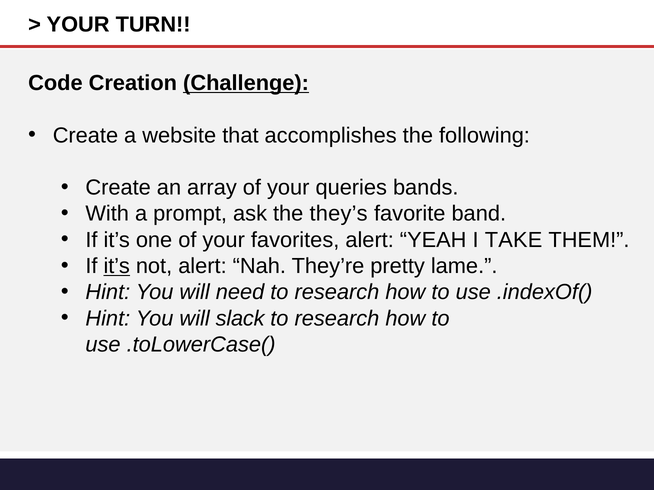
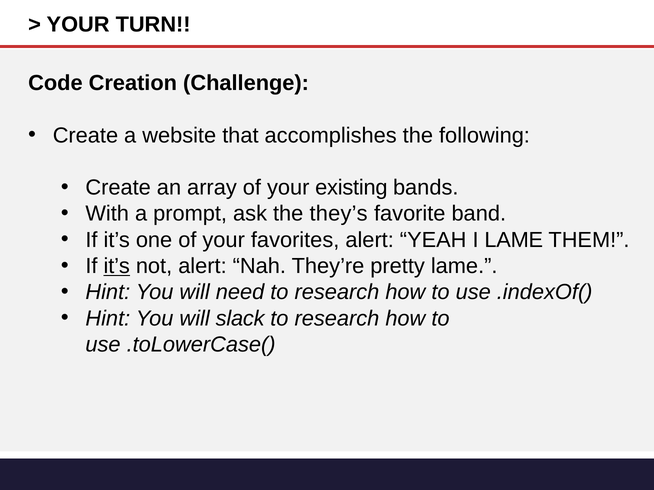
Challenge underline: present -> none
queries: queries -> existing
I TAKE: TAKE -> LAME
